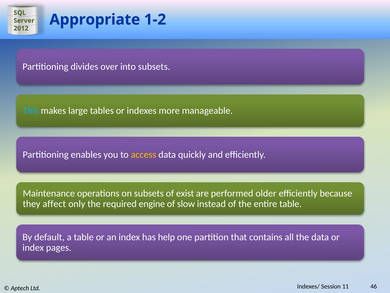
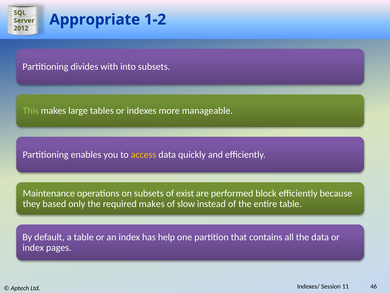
over: over -> with
This colour: light blue -> light green
older: older -> block
affect: affect -> based
required engine: engine -> makes
